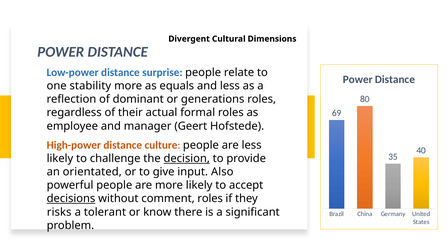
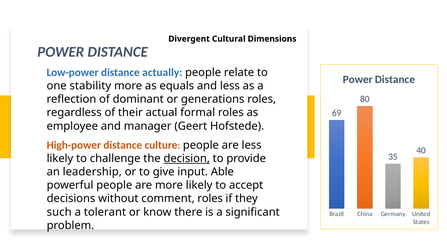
surprise: surprise -> actually
orientated: orientated -> leadership
Also: Also -> Able
decisions underline: present -> none
risks: risks -> such
